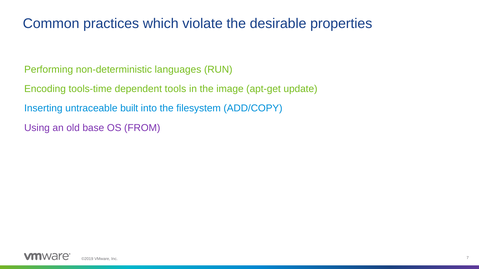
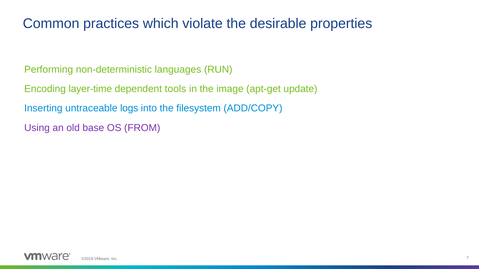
tools-time: tools-time -> layer-time
built: built -> logs
